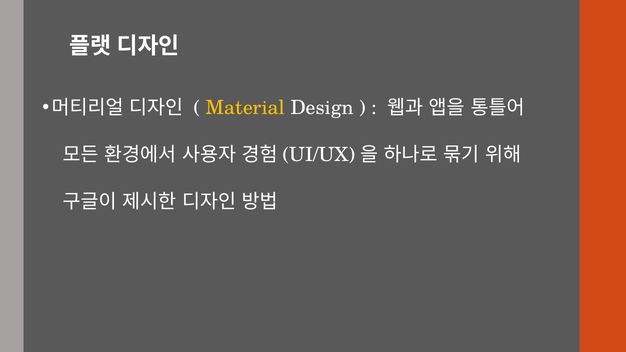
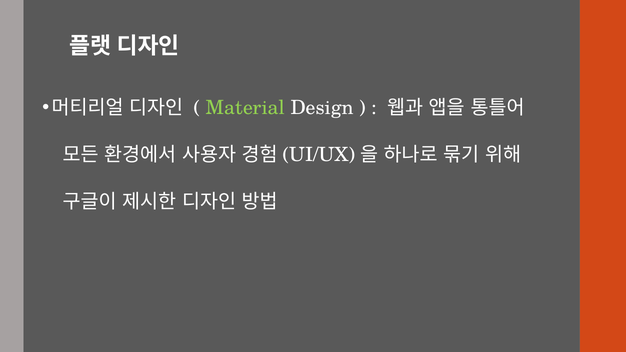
Material colour: yellow -> light green
